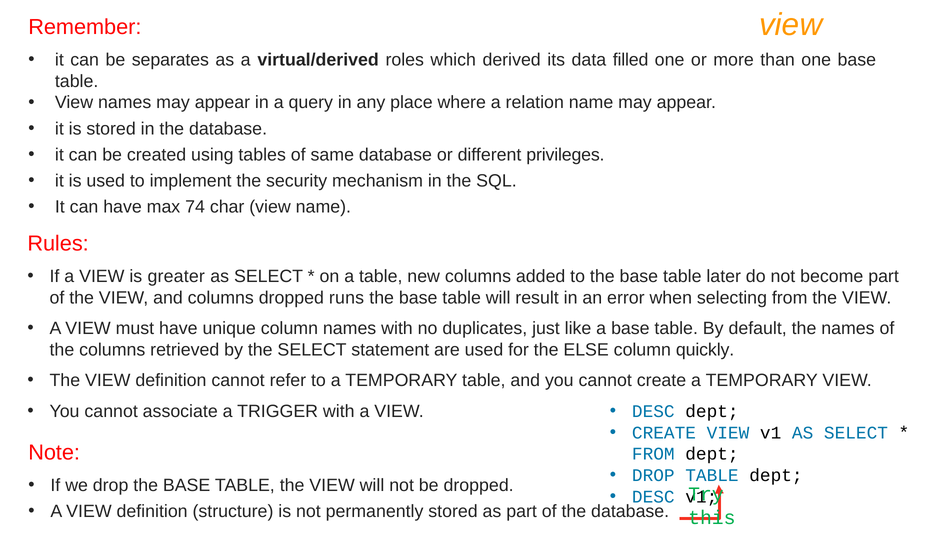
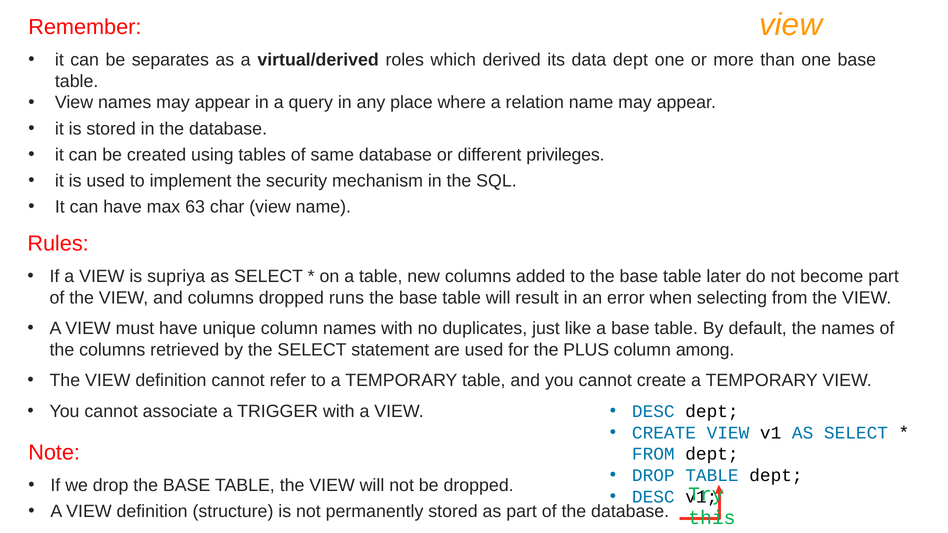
data filled: filled -> dept
74: 74 -> 63
greater: greater -> supriya
ELSE: ELSE -> PLUS
quickly: quickly -> among
